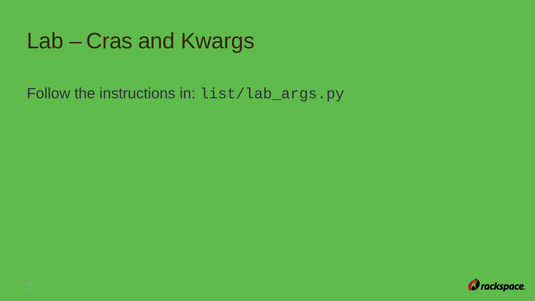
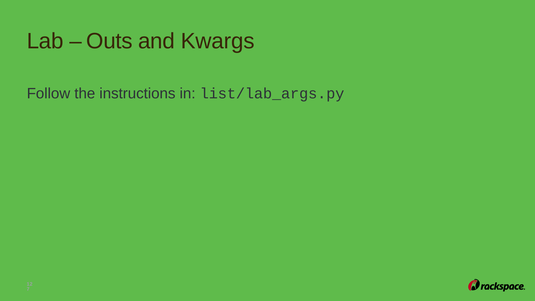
Cras: Cras -> Outs
